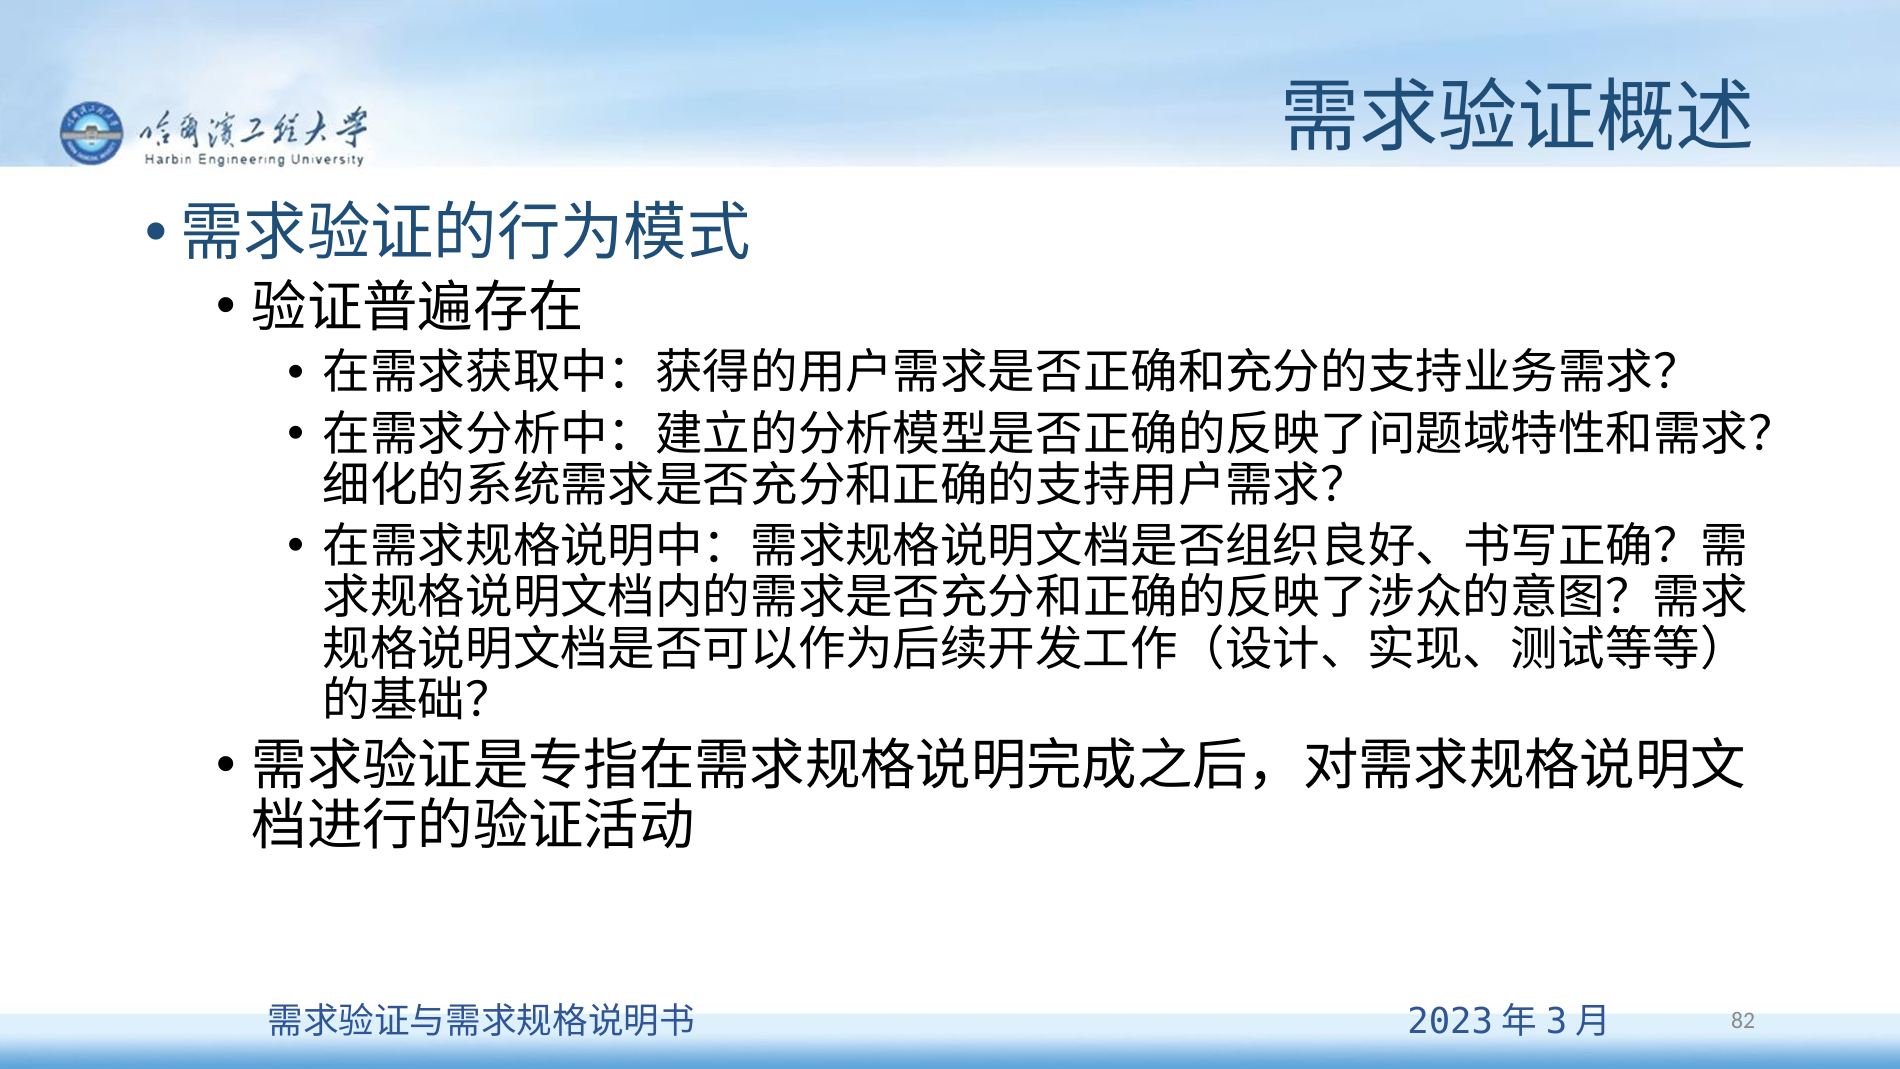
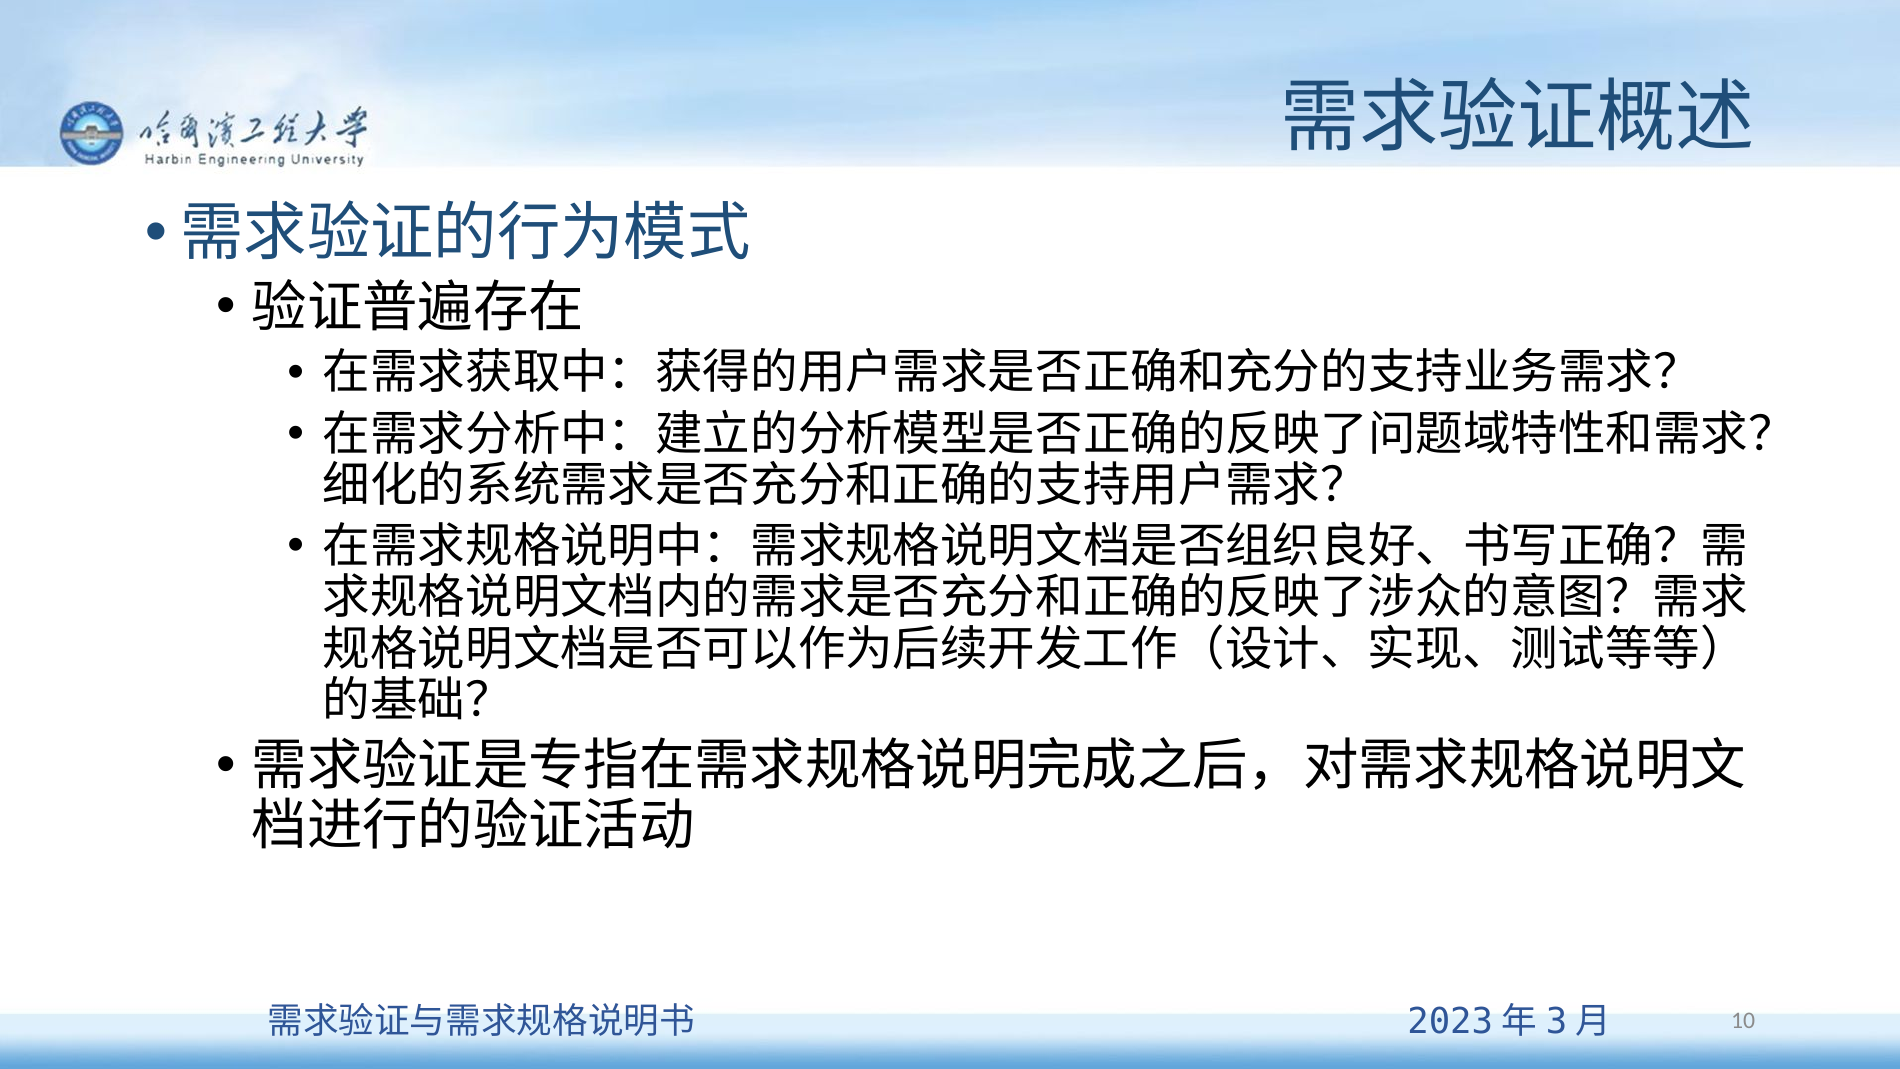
82: 82 -> 10
